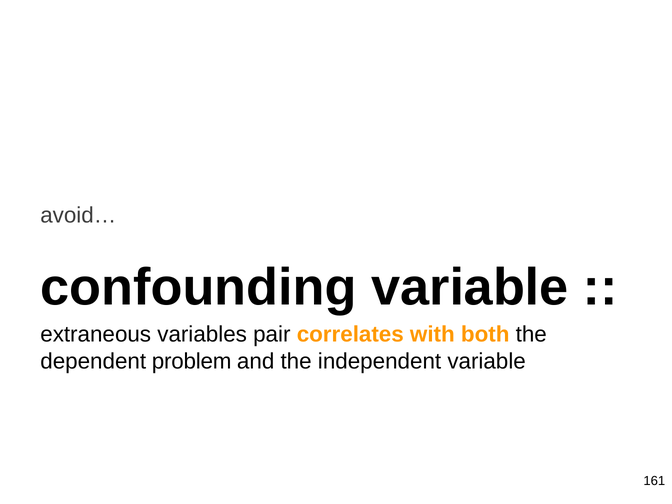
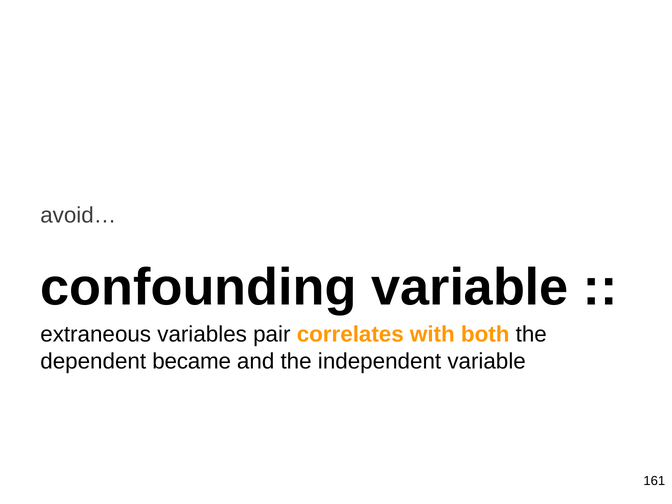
problem: problem -> became
